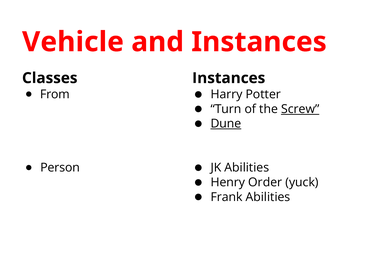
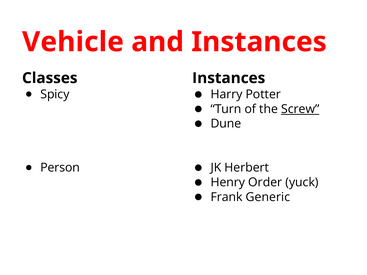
From: From -> Spicy
Dune underline: present -> none
JK Abilities: Abilities -> Herbert
Frank Abilities: Abilities -> Generic
